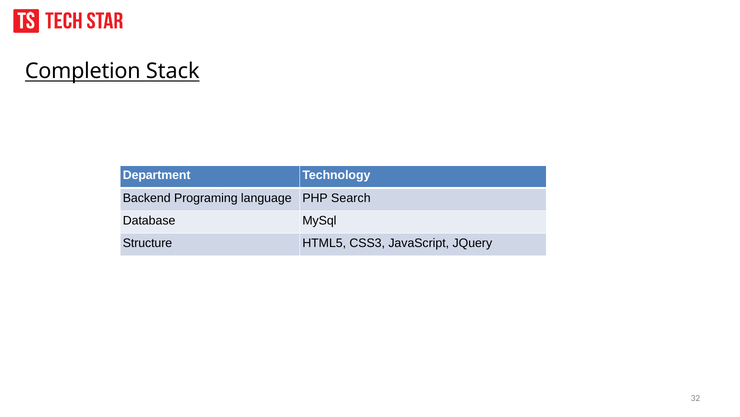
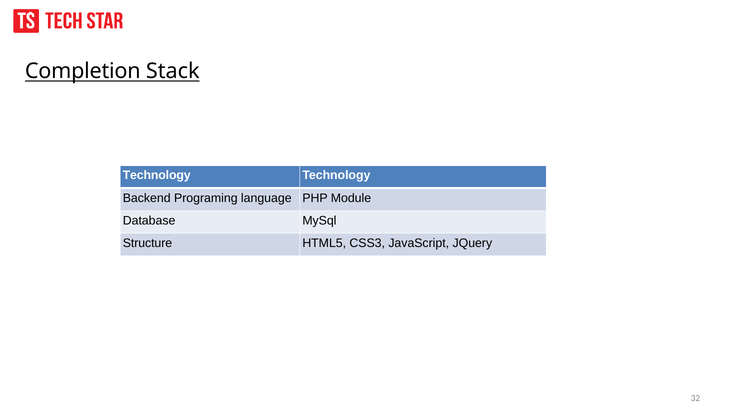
Department at (157, 175): Department -> Technology
Search: Search -> Module
